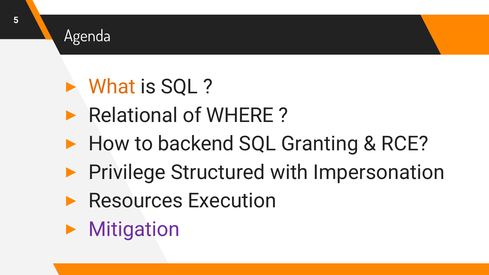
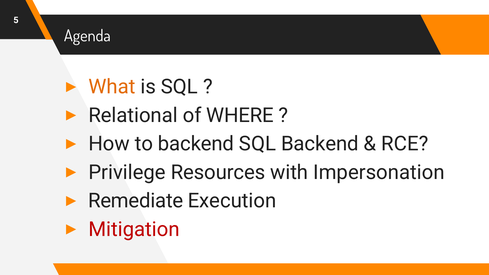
SQL Granting: Granting -> Backend
Structured: Structured -> Resources
Resources: Resources -> Remediate
Mitigation colour: purple -> red
